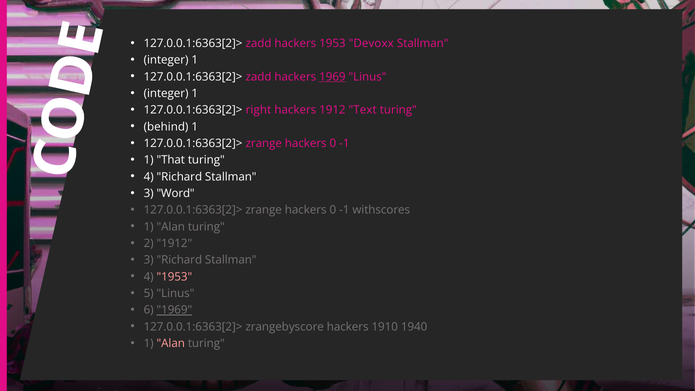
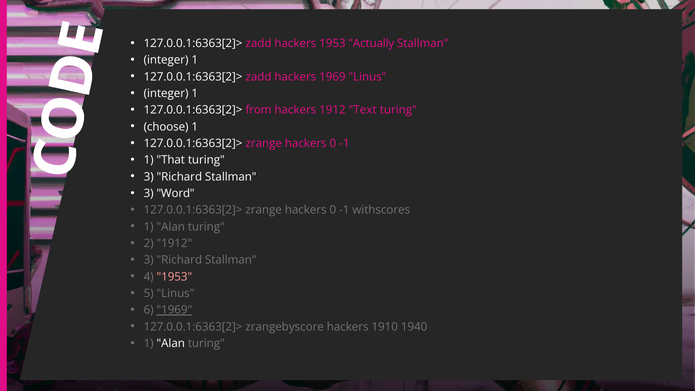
Devoxx: Devoxx -> Actually
1969 at (332, 77) underline: present -> none
right: right -> from
behind: behind -> choose
4 at (149, 177): 4 -> 3
Alan at (171, 343) colour: pink -> white
